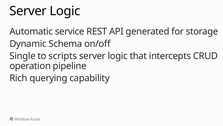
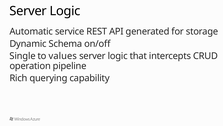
scripts: scripts -> values
